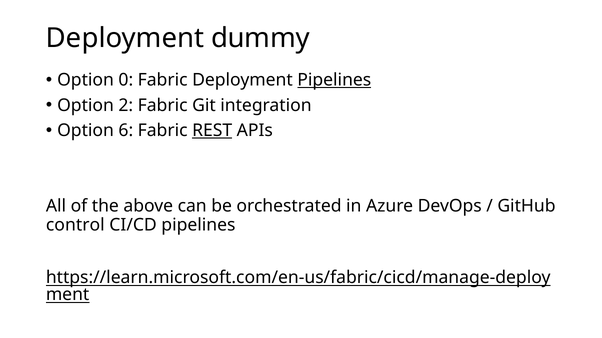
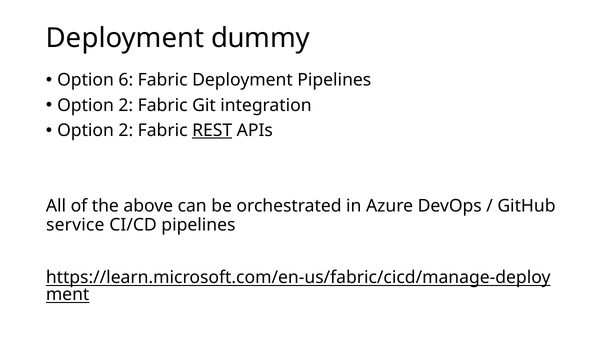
0: 0 -> 6
Pipelines at (334, 80) underline: present -> none
6 at (126, 131): 6 -> 2
control: control -> service
